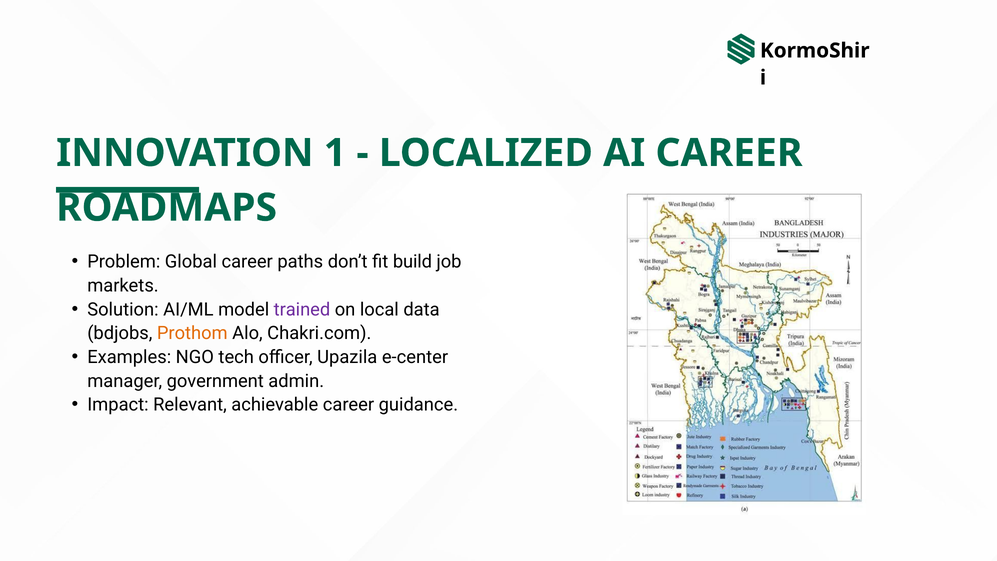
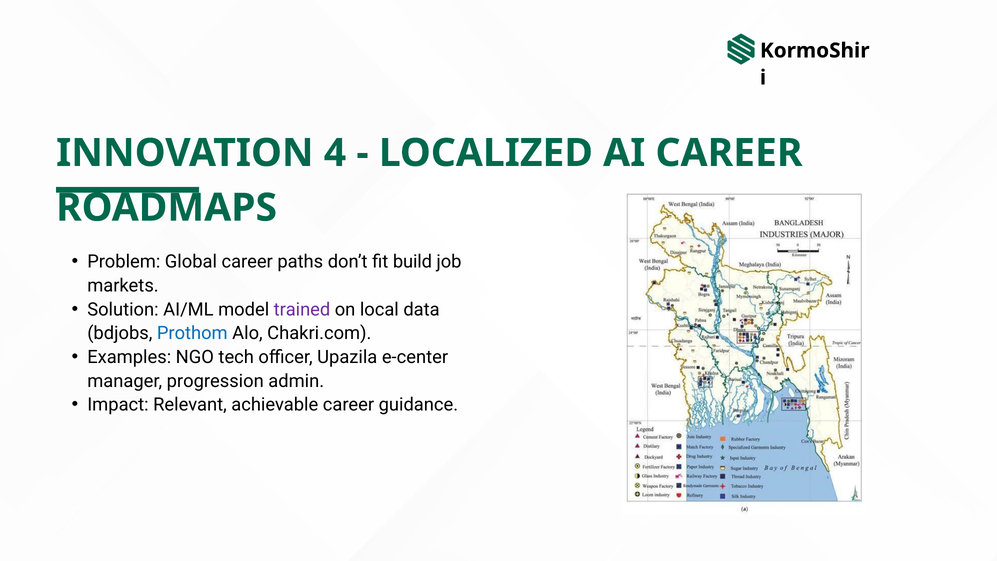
1: 1 -> 4
Prothom colour: orange -> blue
government: government -> progression
